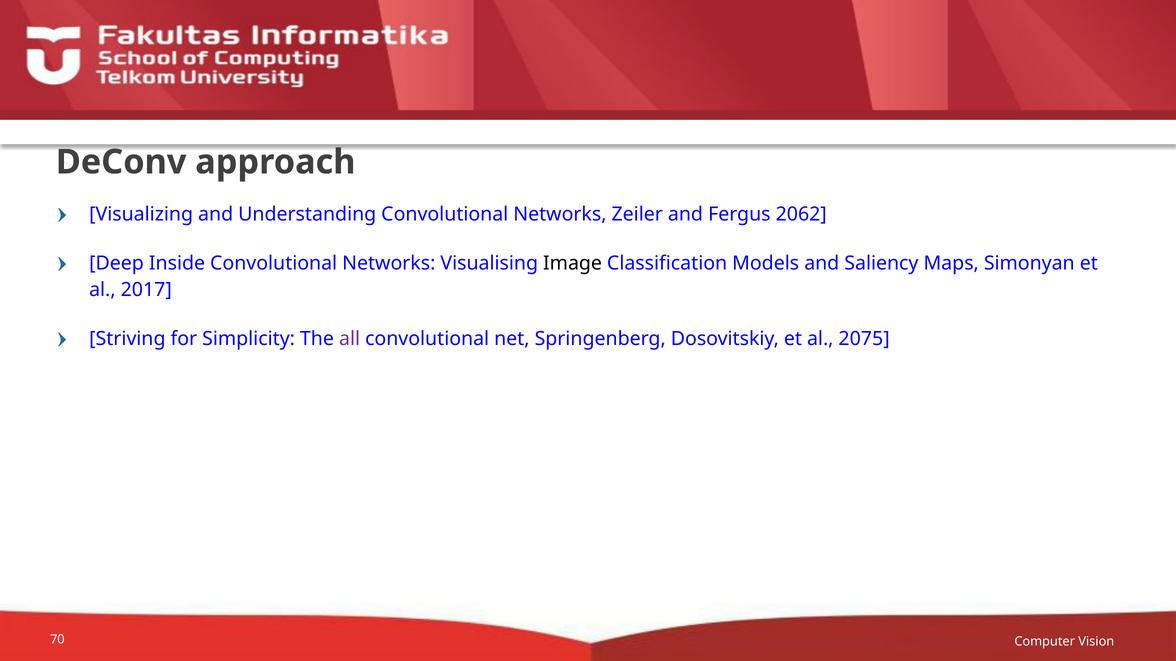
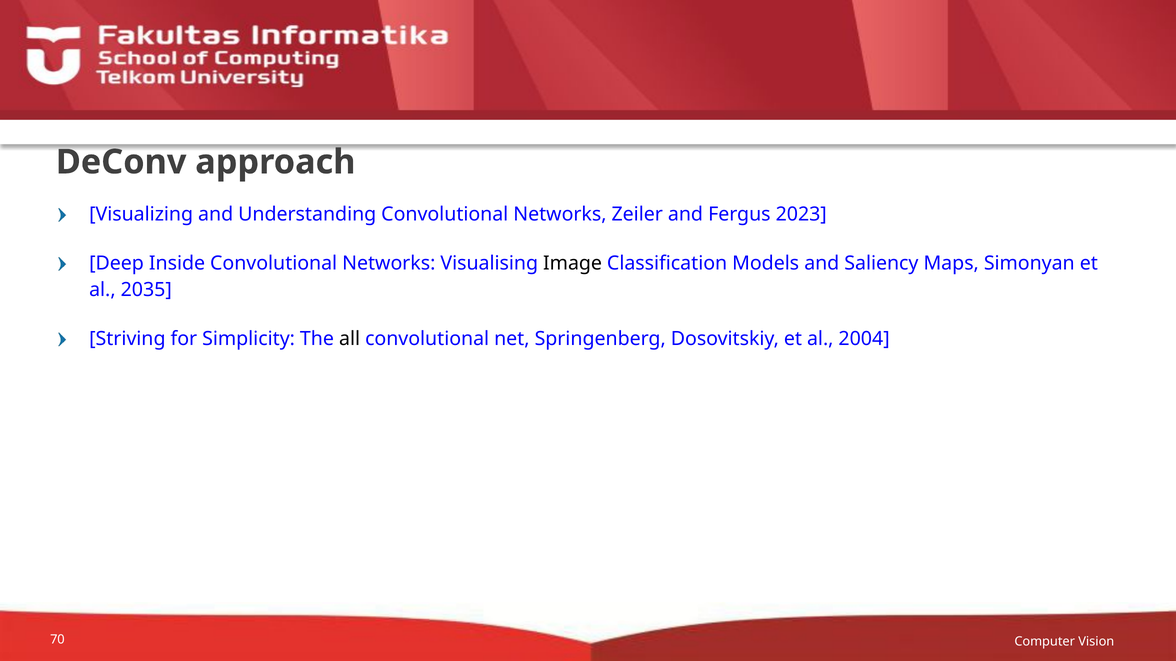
2062: 2062 -> 2023
2017: 2017 -> 2035
all colour: purple -> black
2075: 2075 -> 2004
